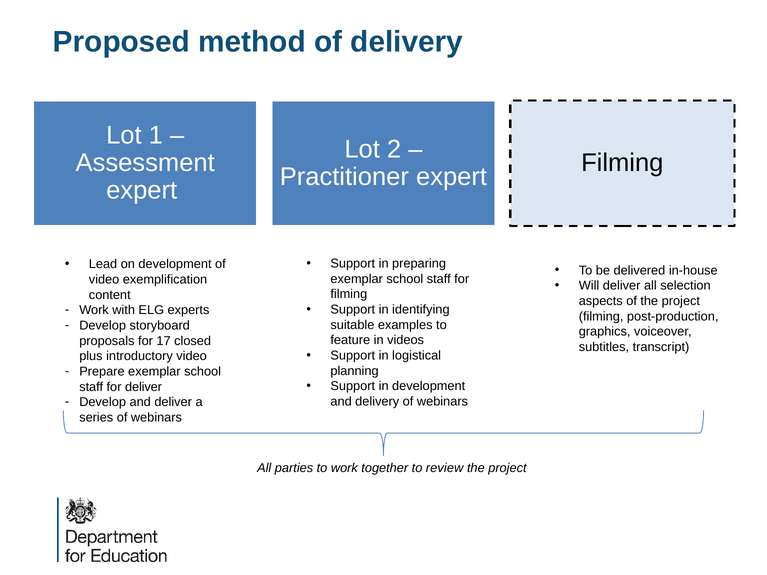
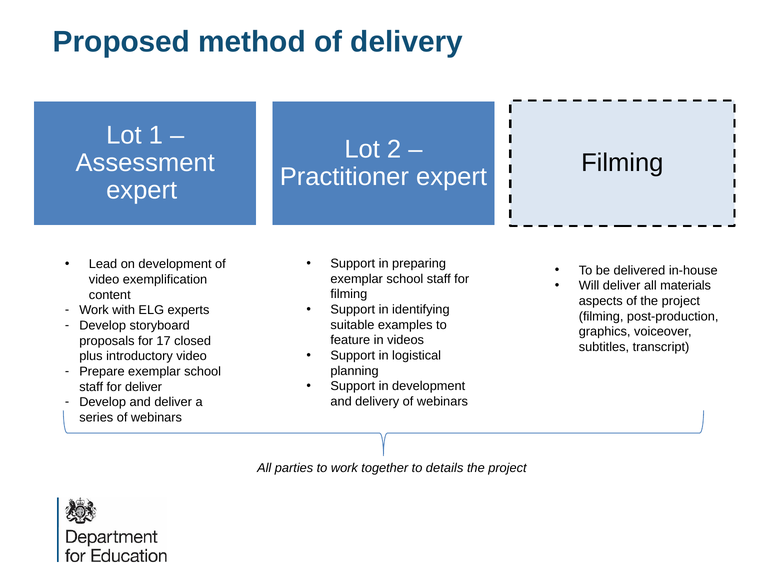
selection: selection -> materials
review: review -> details
